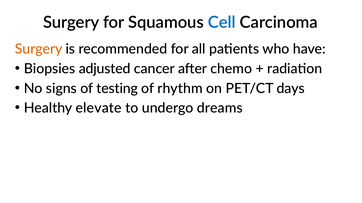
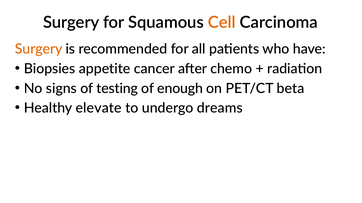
Cell colour: blue -> orange
adjusted: adjusted -> appetite
rhythm: rhythm -> enough
days: days -> beta
